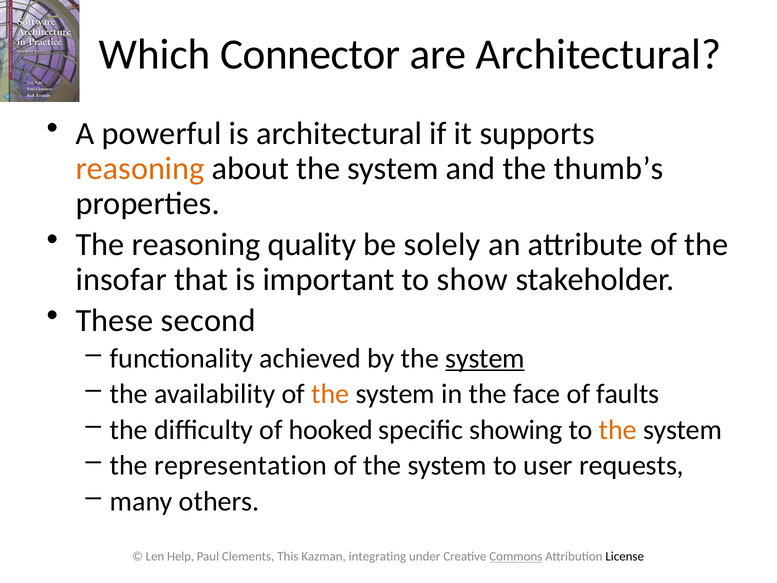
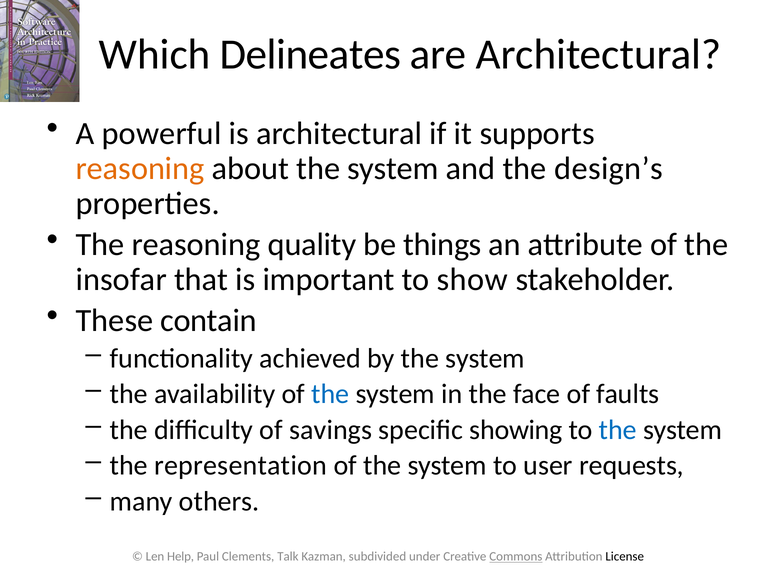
Connector: Connector -> Delineates
thumb’s: thumb’s -> design’s
solely: solely -> things
second: second -> contain
system at (485, 358) underline: present -> none
the at (330, 394) colour: orange -> blue
hooked: hooked -> savings
the at (618, 430) colour: orange -> blue
This: This -> Talk
integrating: integrating -> subdivided
